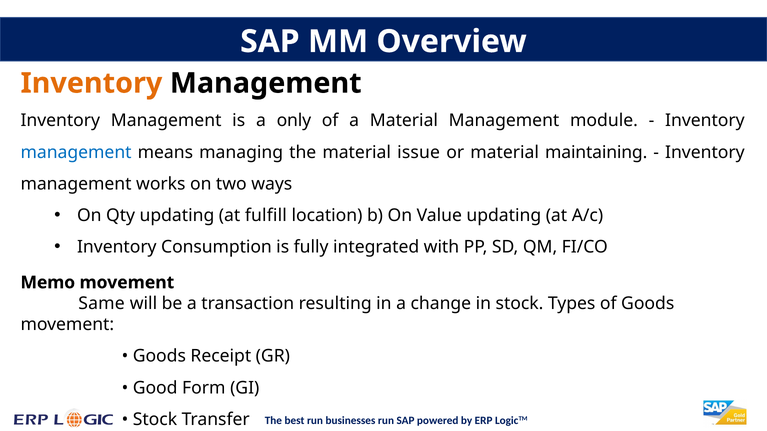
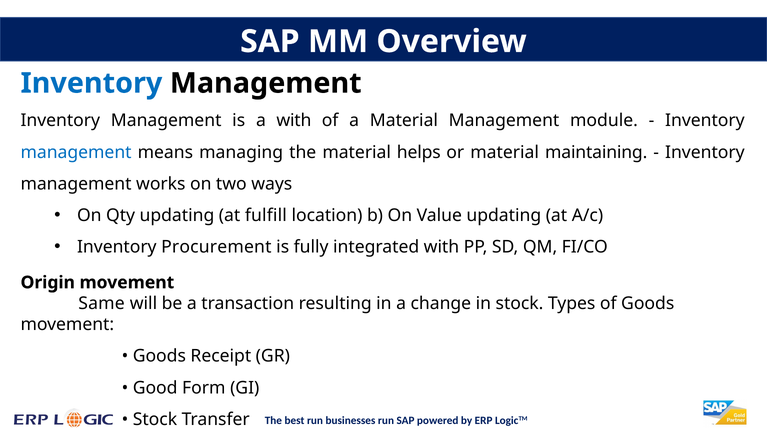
Inventory at (91, 83) colour: orange -> blue
a only: only -> with
issue: issue -> helps
Consumption: Consumption -> Procurement
Memo: Memo -> Origin
